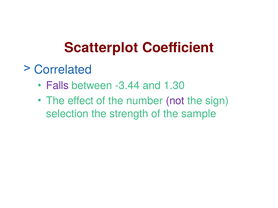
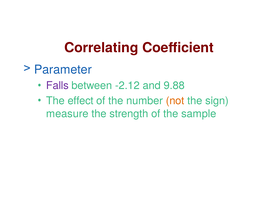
Scatterplot: Scatterplot -> Correlating
Correlated: Correlated -> Parameter
-3.44: -3.44 -> -2.12
1.30: 1.30 -> 9.88
not colour: purple -> orange
selection: selection -> measure
